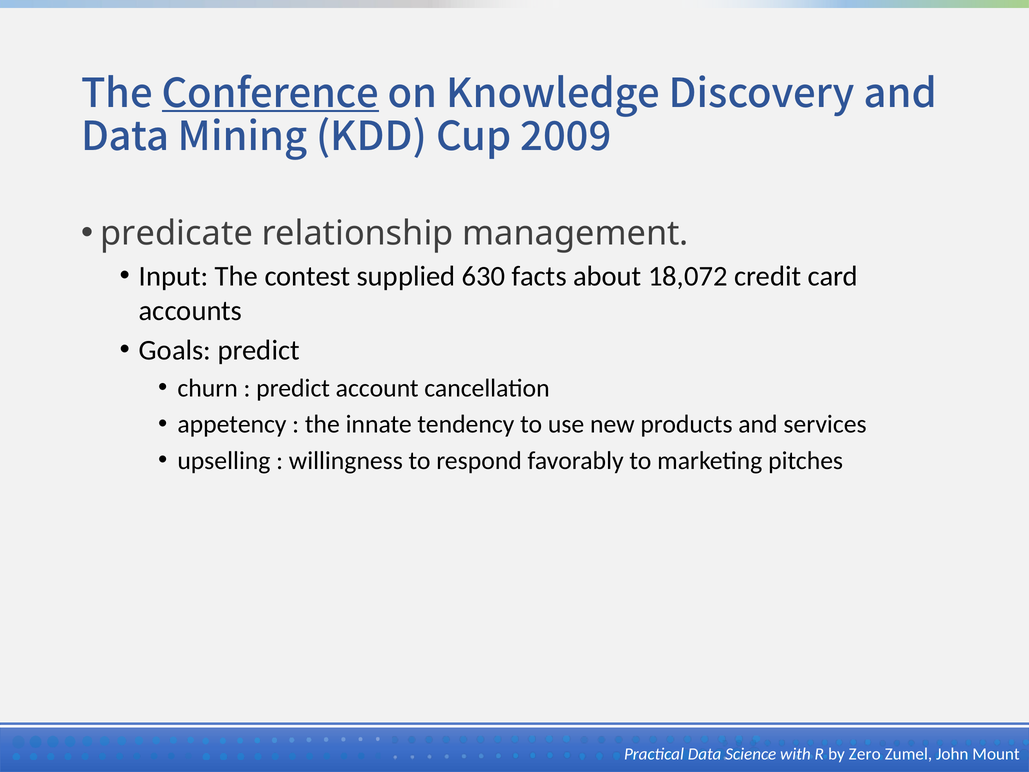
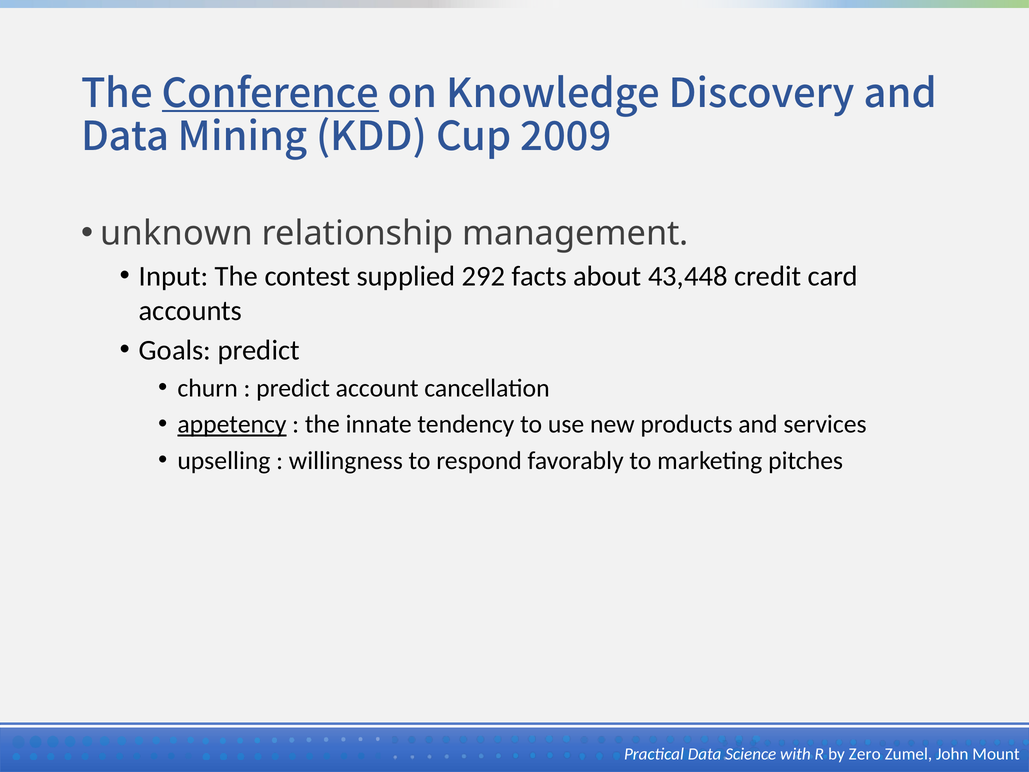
predicate: predicate -> unknown
630: 630 -> 292
18,072: 18,072 -> 43,448
appetency underline: none -> present
